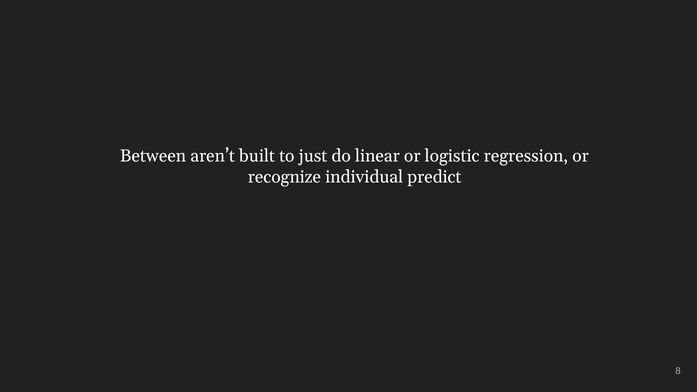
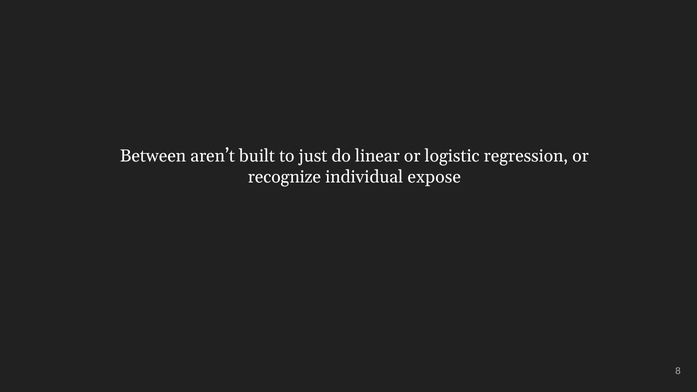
predict: predict -> expose
